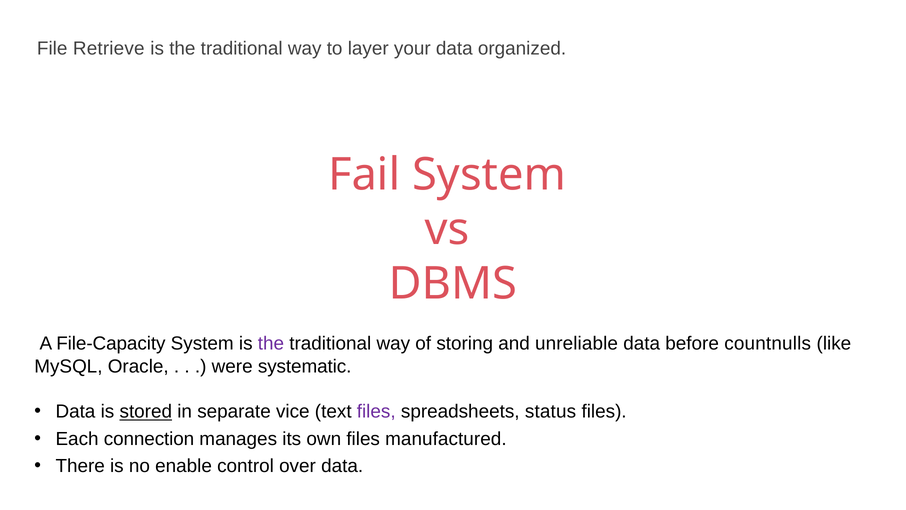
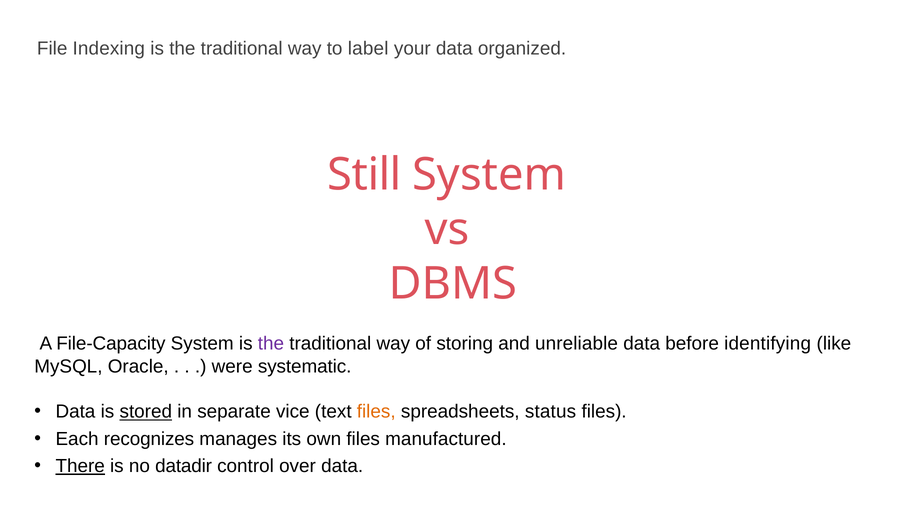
Retrieve: Retrieve -> Indexing
layer: layer -> label
Fail: Fail -> Still
countnulls: countnulls -> identifying
files at (376, 411) colour: purple -> orange
connection: connection -> recognizes
There underline: none -> present
enable: enable -> datadir
